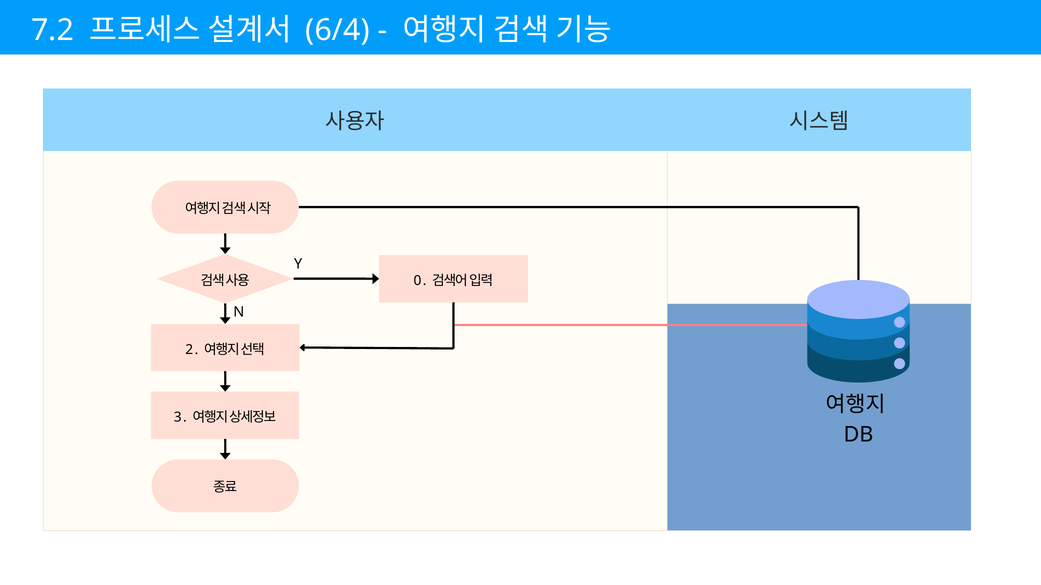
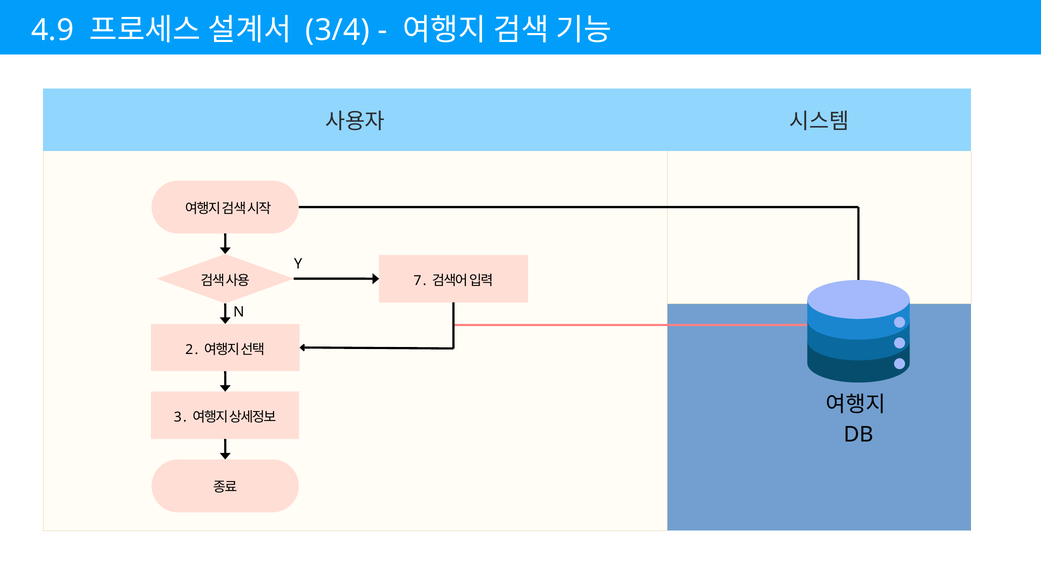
7.2: 7.2 -> 4.9
6/4: 6/4 -> 3/4
0: 0 -> 7
